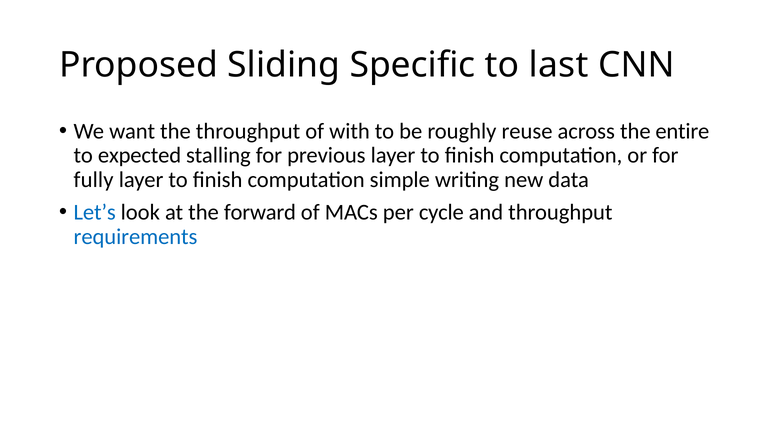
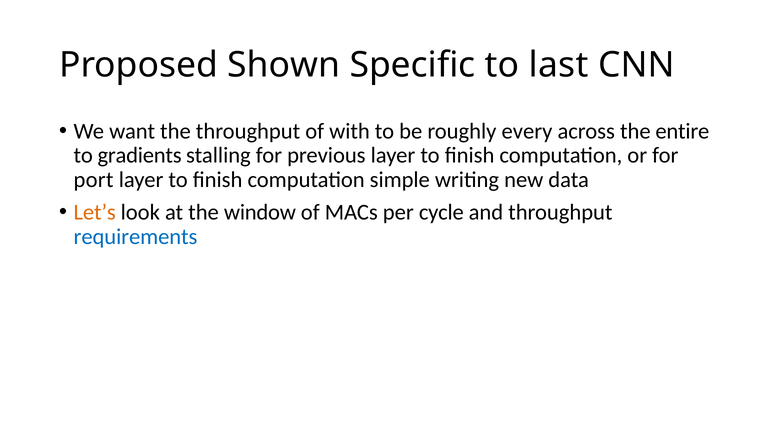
Sliding: Sliding -> Shown
reuse: reuse -> every
expected: expected -> gradients
fully: fully -> port
Let’s colour: blue -> orange
forward: forward -> window
